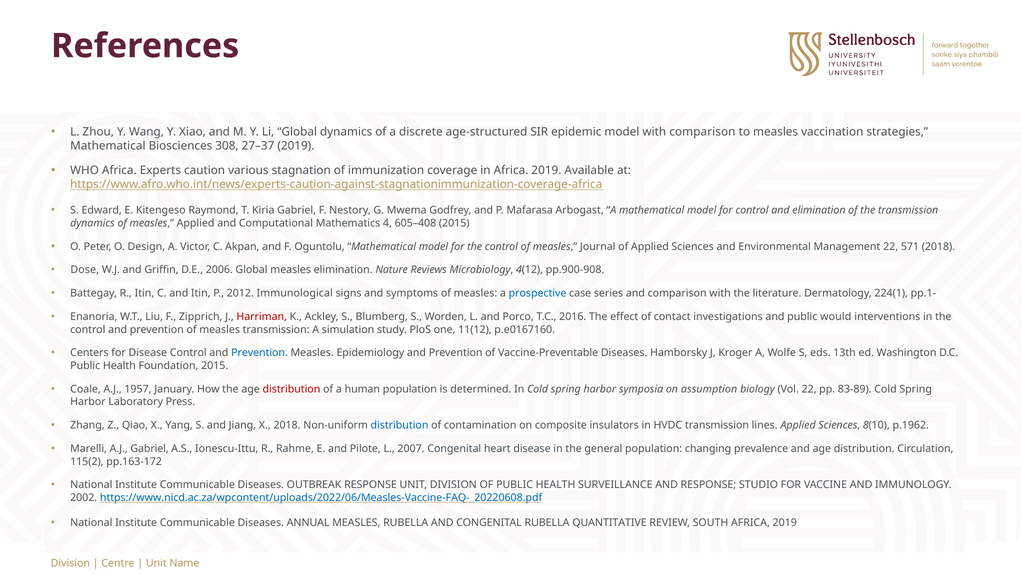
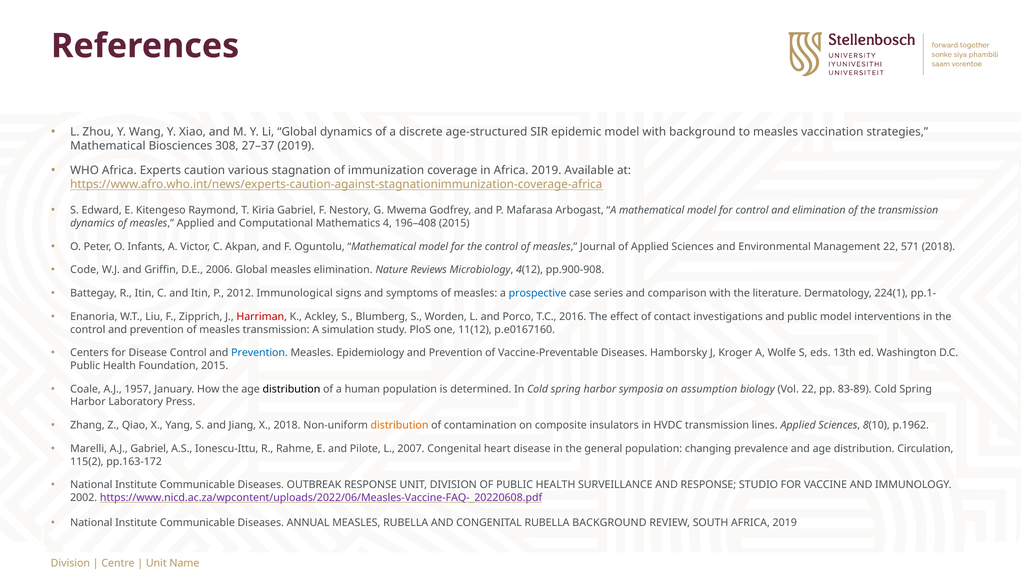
with comparison: comparison -> background
605–408: 605–408 -> 196–408
Design: Design -> Infants
Dose: Dose -> Code
public would: would -> model
distribution at (291, 389) colour: red -> black
distribution at (400, 426) colour: blue -> orange
https://www.nicd.ac.za/wpcontent/uploads/2022/06/Measles-Vaccine-FAQ-_20220608.pdf colour: blue -> purple
RUBELLA QUANTITATIVE: QUANTITATIVE -> BACKGROUND
